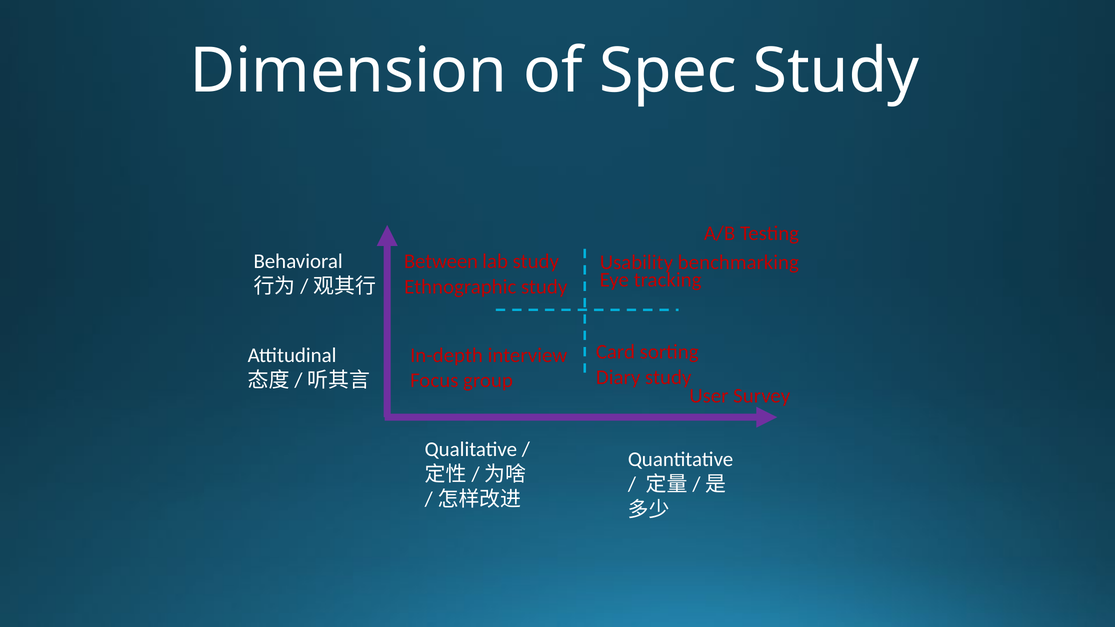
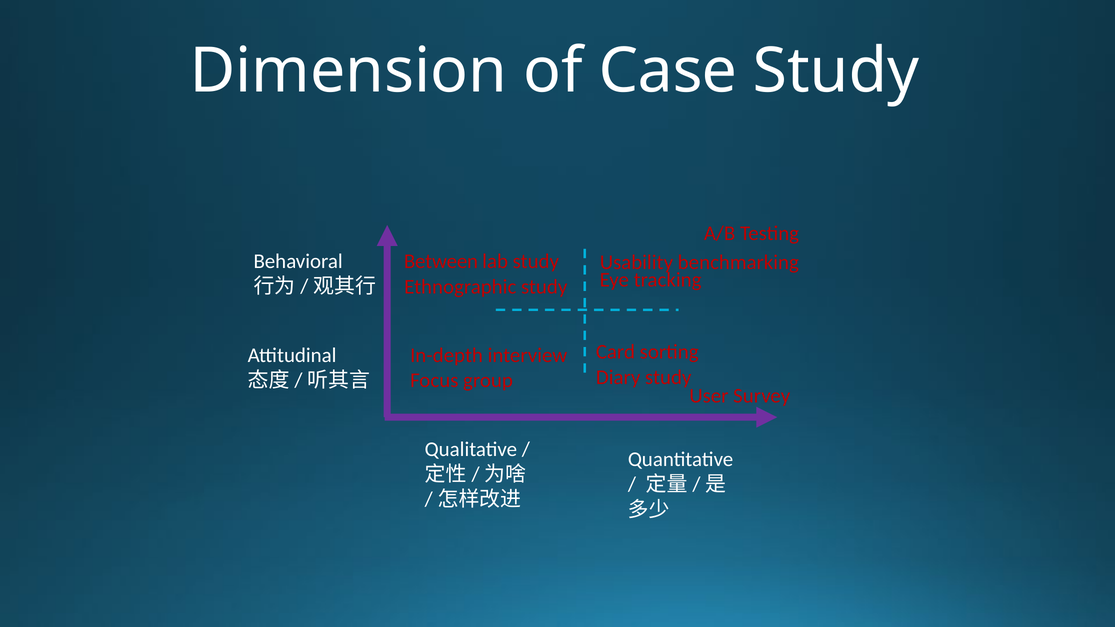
Spec: Spec -> Case
